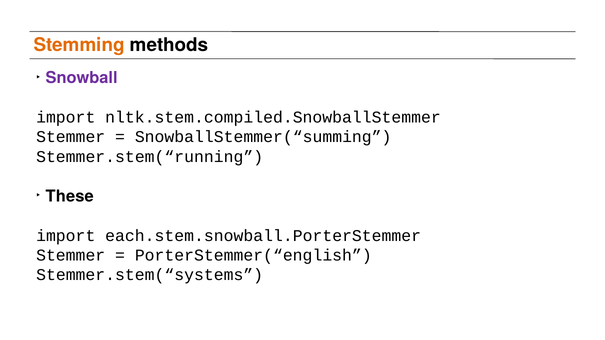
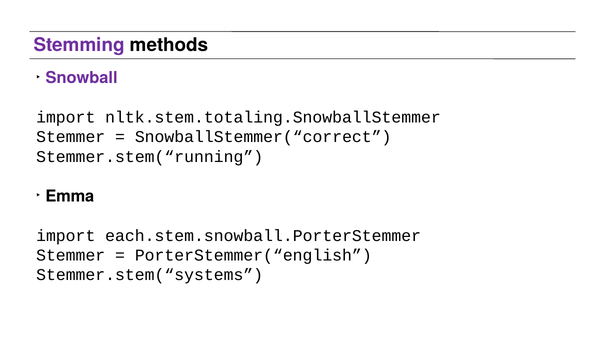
Stemming colour: orange -> purple
nltk.stem.compiled.SnowballStemmer: nltk.stem.compiled.SnowballStemmer -> nltk.stem.totaling.SnowballStemmer
SnowballStemmer(“summing: SnowballStemmer(“summing -> SnowballStemmer(“correct
These: These -> Emma
